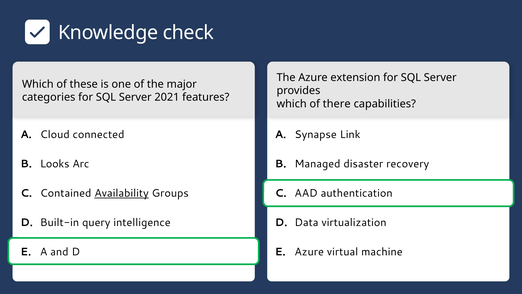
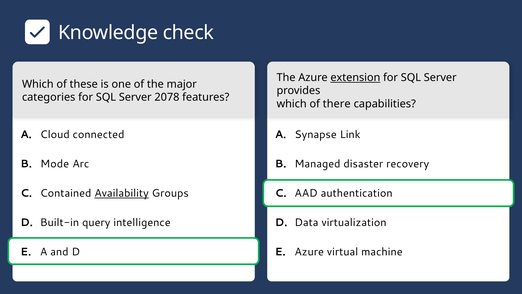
extension underline: none -> present
2021: 2021 -> 2078
Looks: Looks -> Mode
